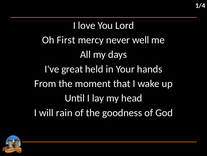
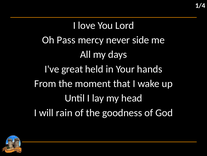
First: First -> Pass
well: well -> side
